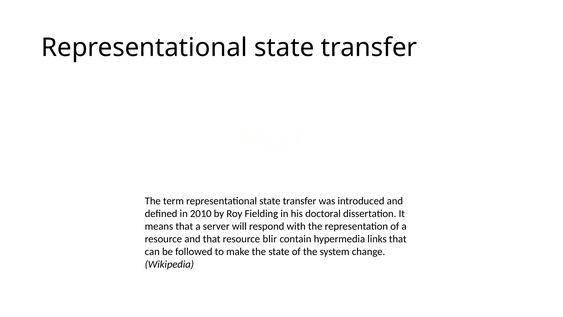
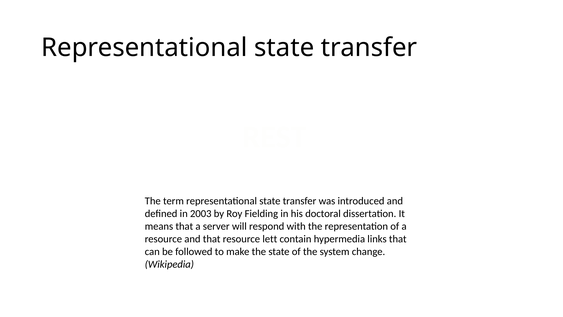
2010: 2010 -> 2003
blir: blir -> lett
